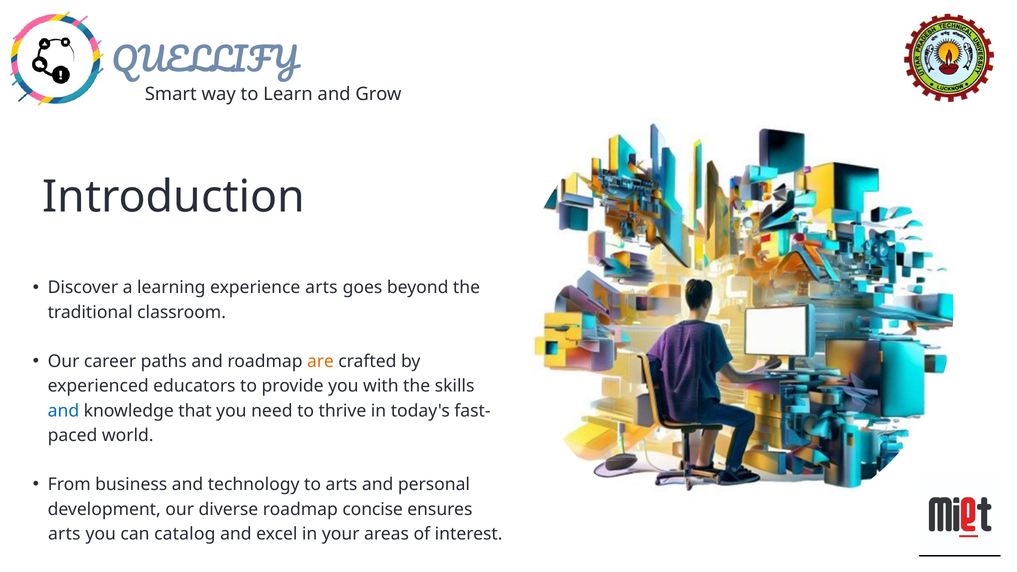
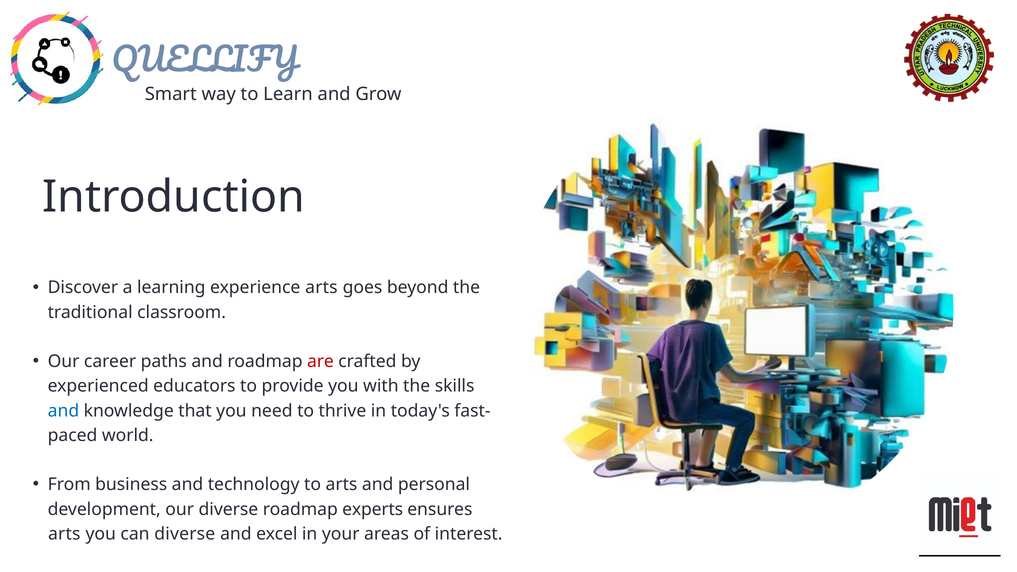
are colour: orange -> red
concise: concise -> experts
can catalog: catalog -> diverse
